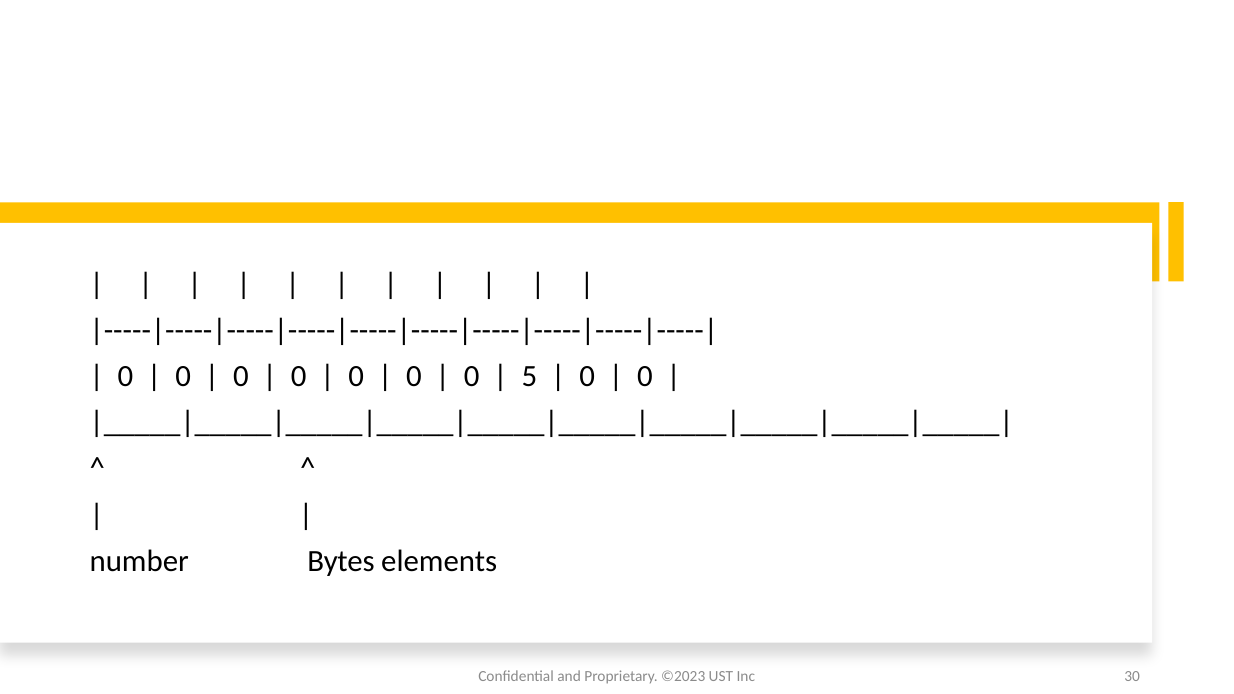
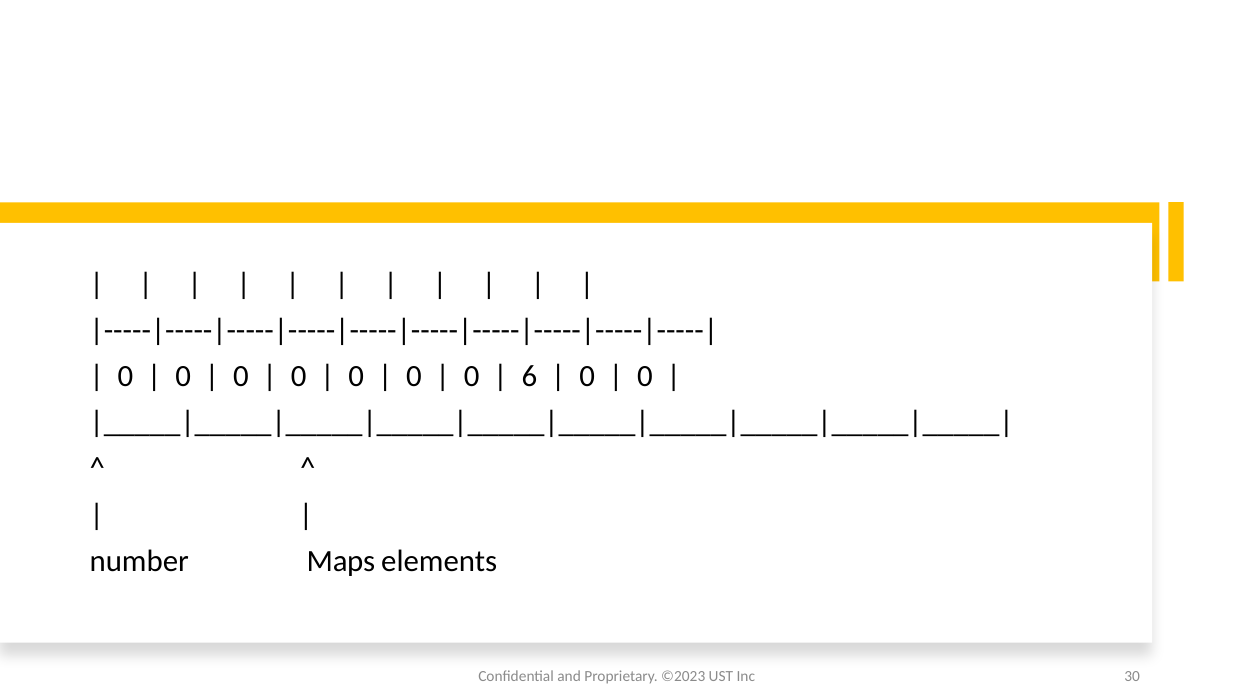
5: 5 -> 6
Bytes: Bytes -> Maps
